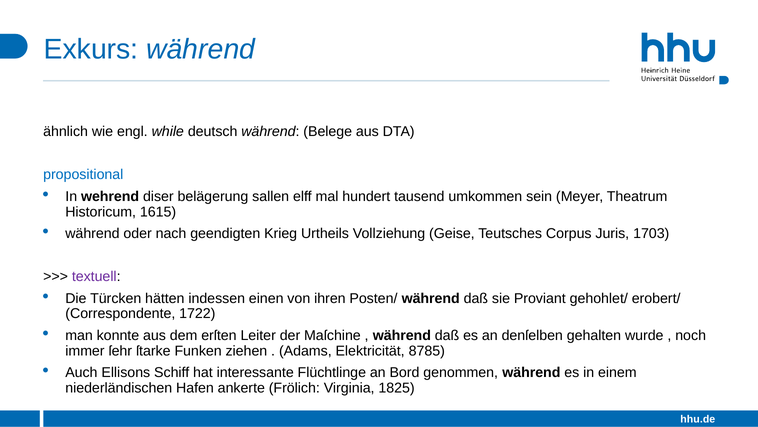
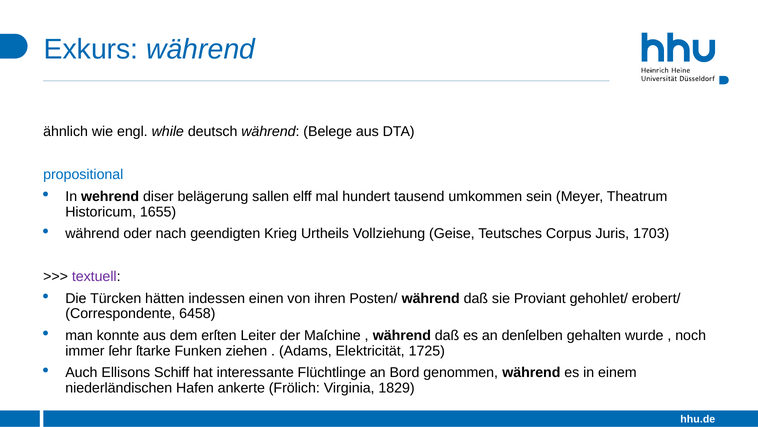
1615: 1615 -> 1655
1722: 1722 -> 6458
8785: 8785 -> 1725
1825: 1825 -> 1829
